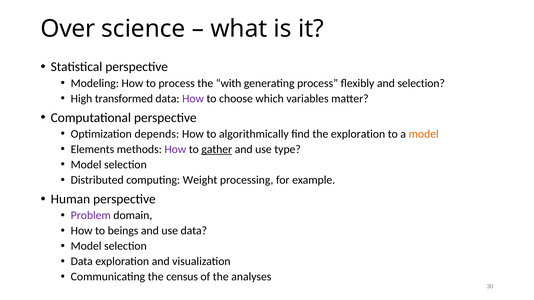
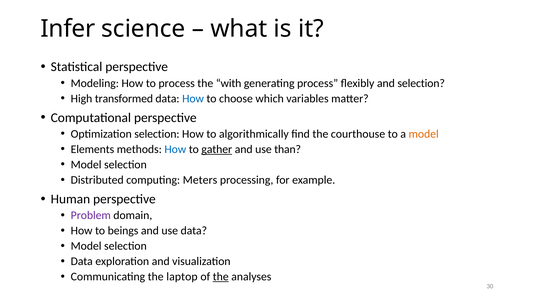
Over: Over -> Infer
How at (193, 99) colour: purple -> blue
Optimization depends: depends -> selection
the exploration: exploration -> courthouse
How at (175, 149) colour: purple -> blue
type: type -> than
Weight: Weight -> Meters
census: census -> laptop
the at (221, 277) underline: none -> present
